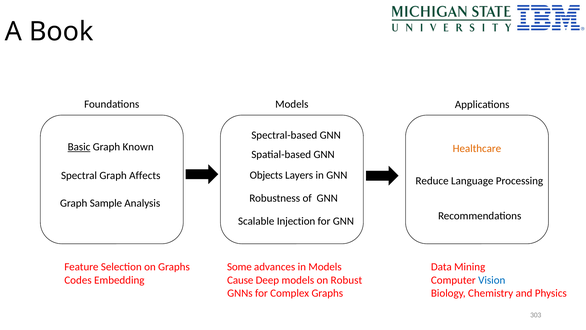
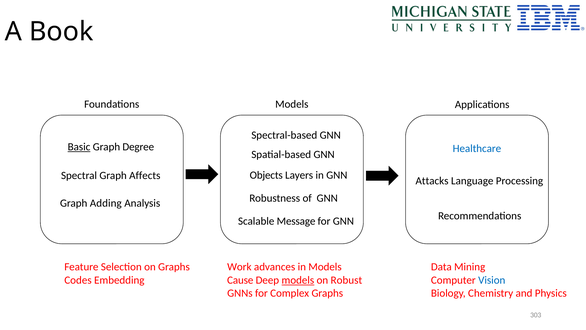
Known: Known -> Degree
Healthcare colour: orange -> blue
Reduce: Reduce -> Attacks
Sample: Sample -> Adding
Injection: Injection -> Message
Some: Some -> Work
models at (298, 280) underline: none -> present
